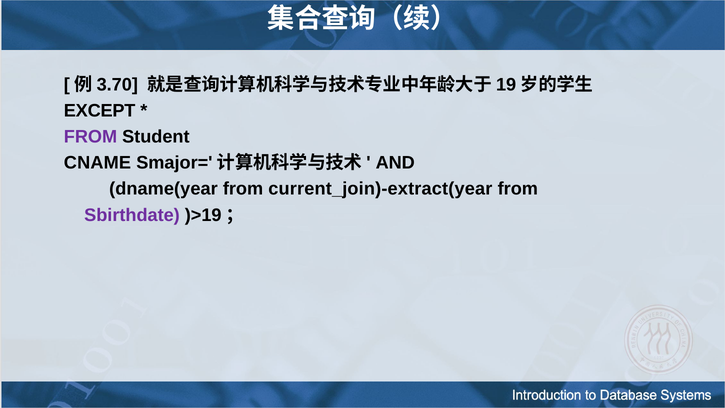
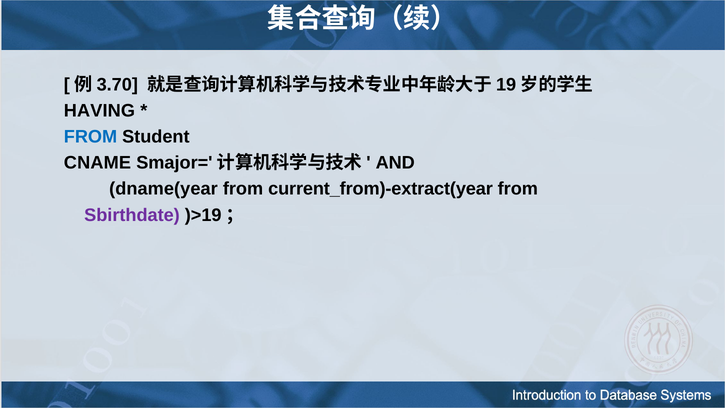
EXCEPT: EXCEPT -> HAVING
FROM at (91, 137) colour: purple -> blue
current_join)-extract(year: current_join)-extract(year -> current_from)-extract(year
